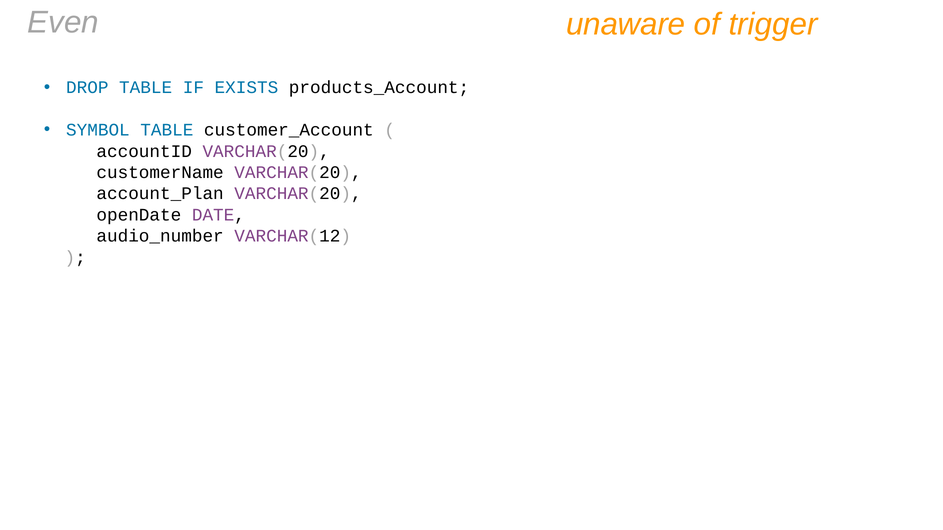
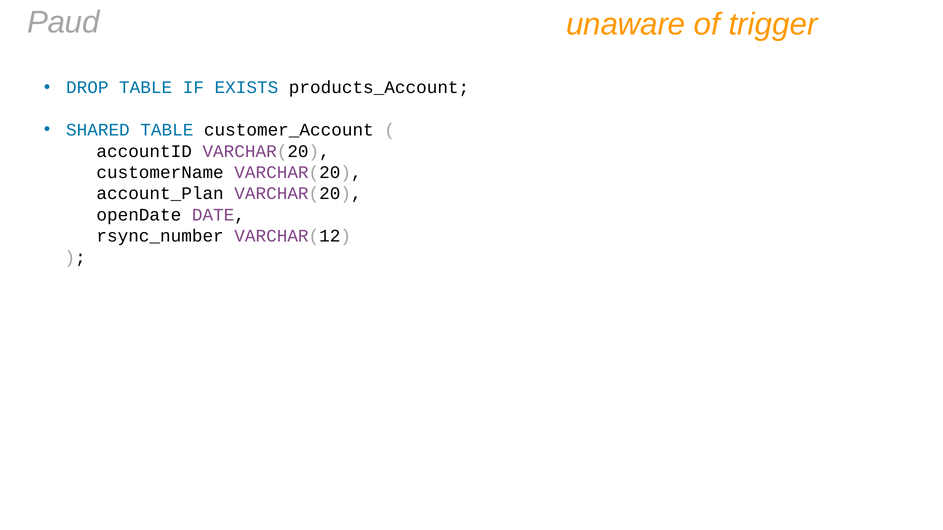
Even: Even -> Paud
SYMBOL: SYMBOL -> SHARED
audio_number: audio_number -> rsync_number
